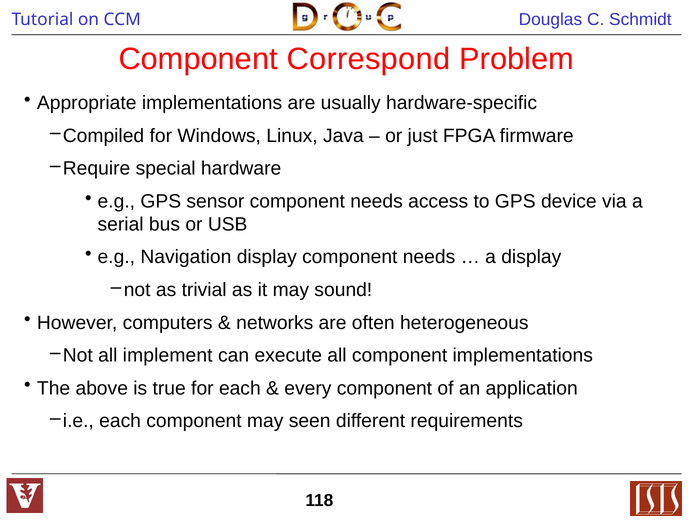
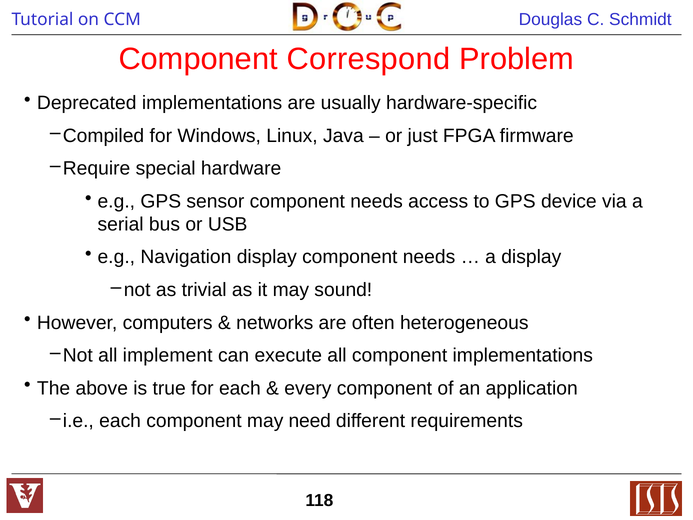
Appropriate: Appropriate -> Deprecated
seen: seen -> need
